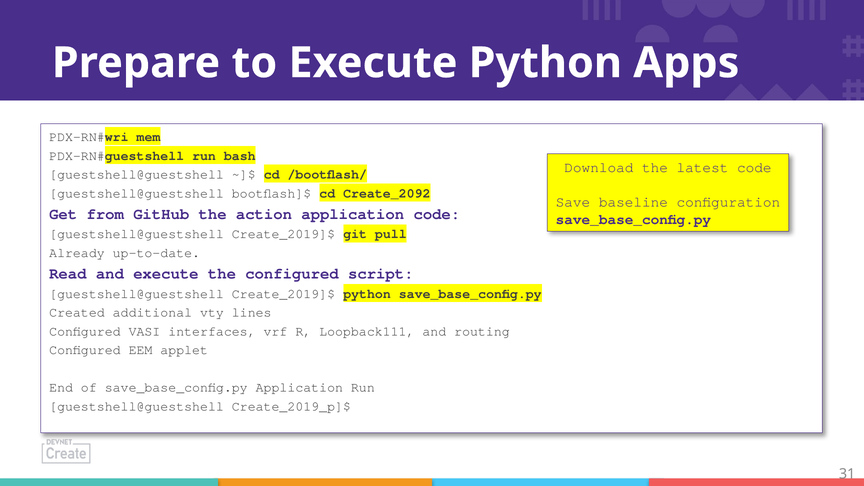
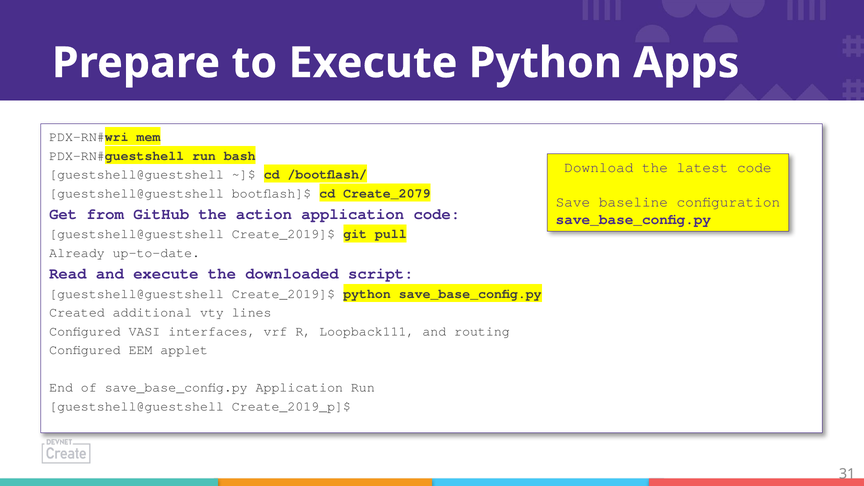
Create_2092: Create_2092 -> Create_2079
the configured: configured -> downloaded
